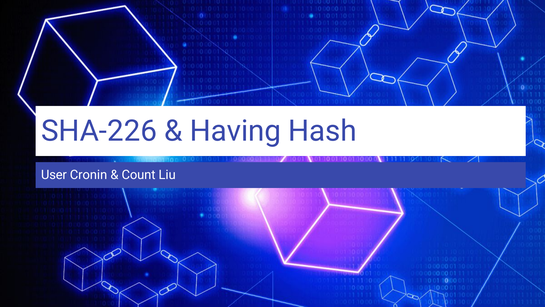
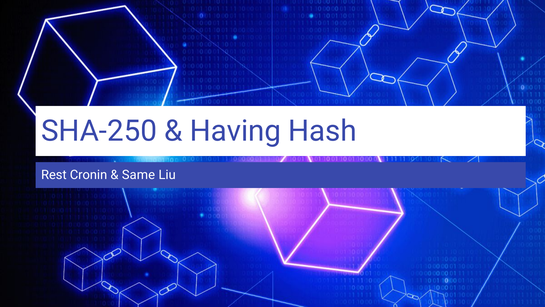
SHA-226: SHA-226 -> SHA-250
User: User -> Rest
Count: Count -> Same
